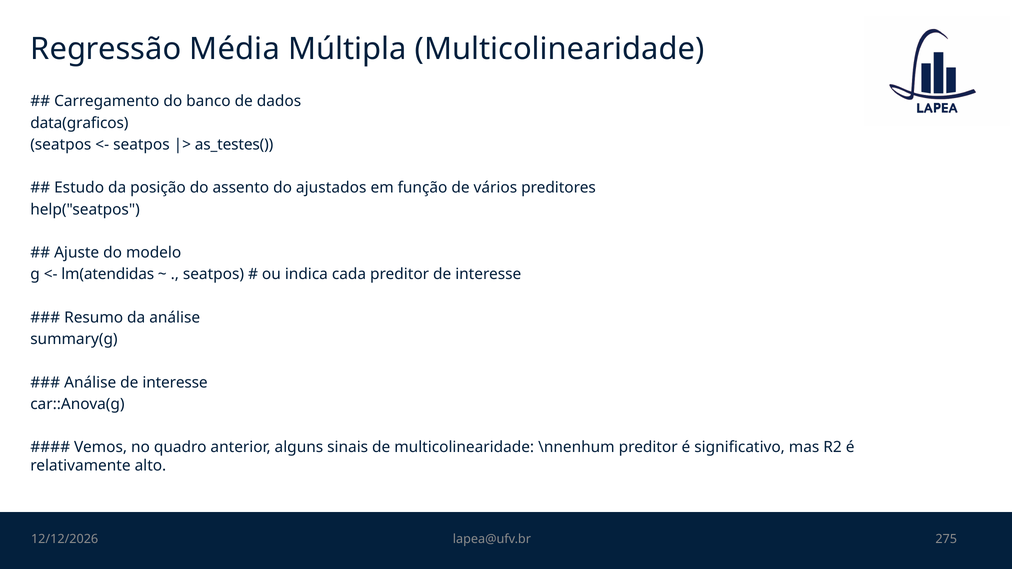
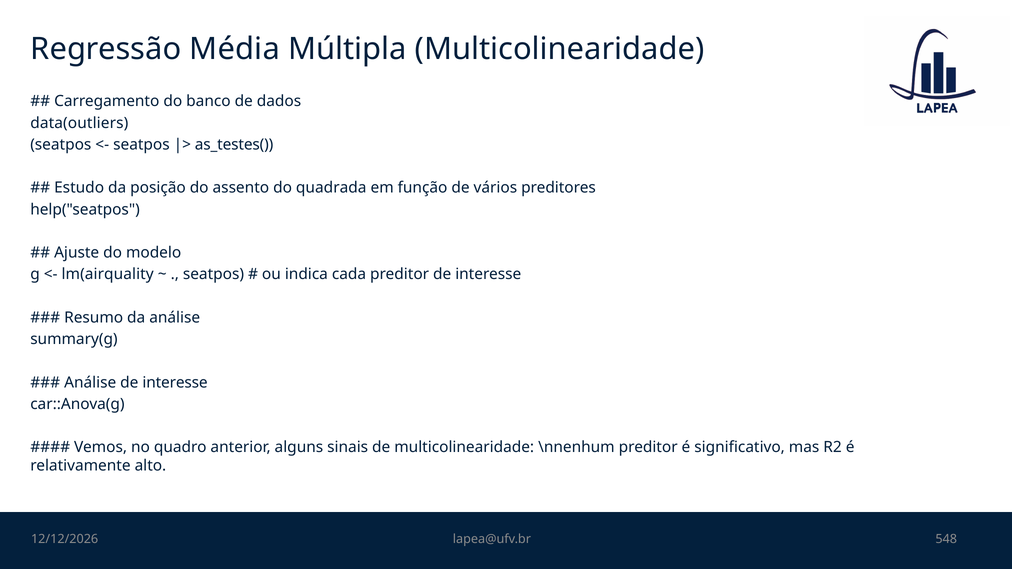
data(graficos: data(graficos -> data(outliers
ajustados: ajustados -> quadrada
lm(atendidas: lm(atendidas -> lm(airquality
275: 275 -> 548
